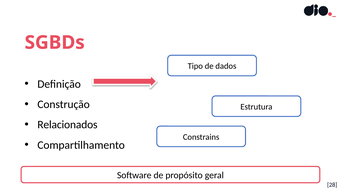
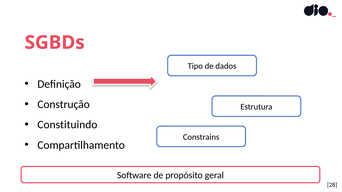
Relacionados: Relacionados -> Constituindo
